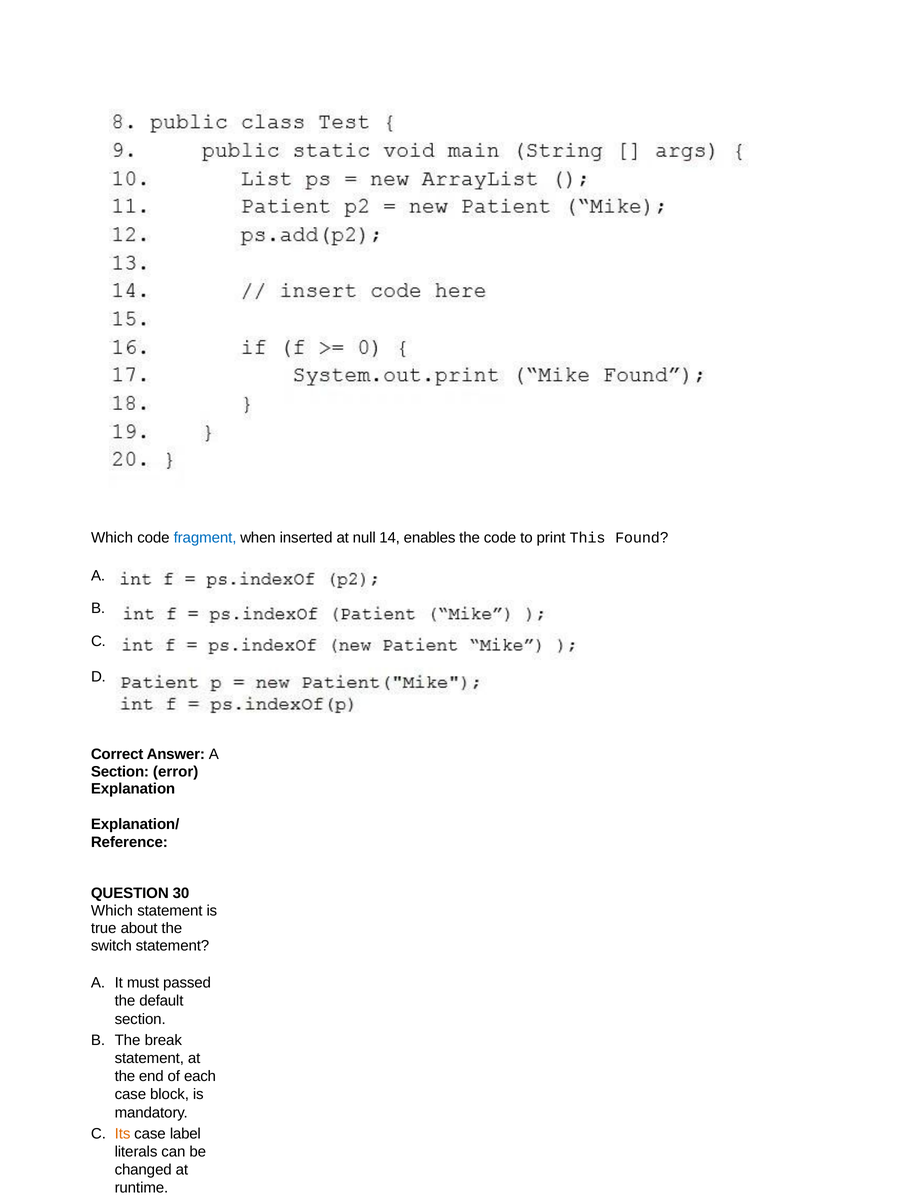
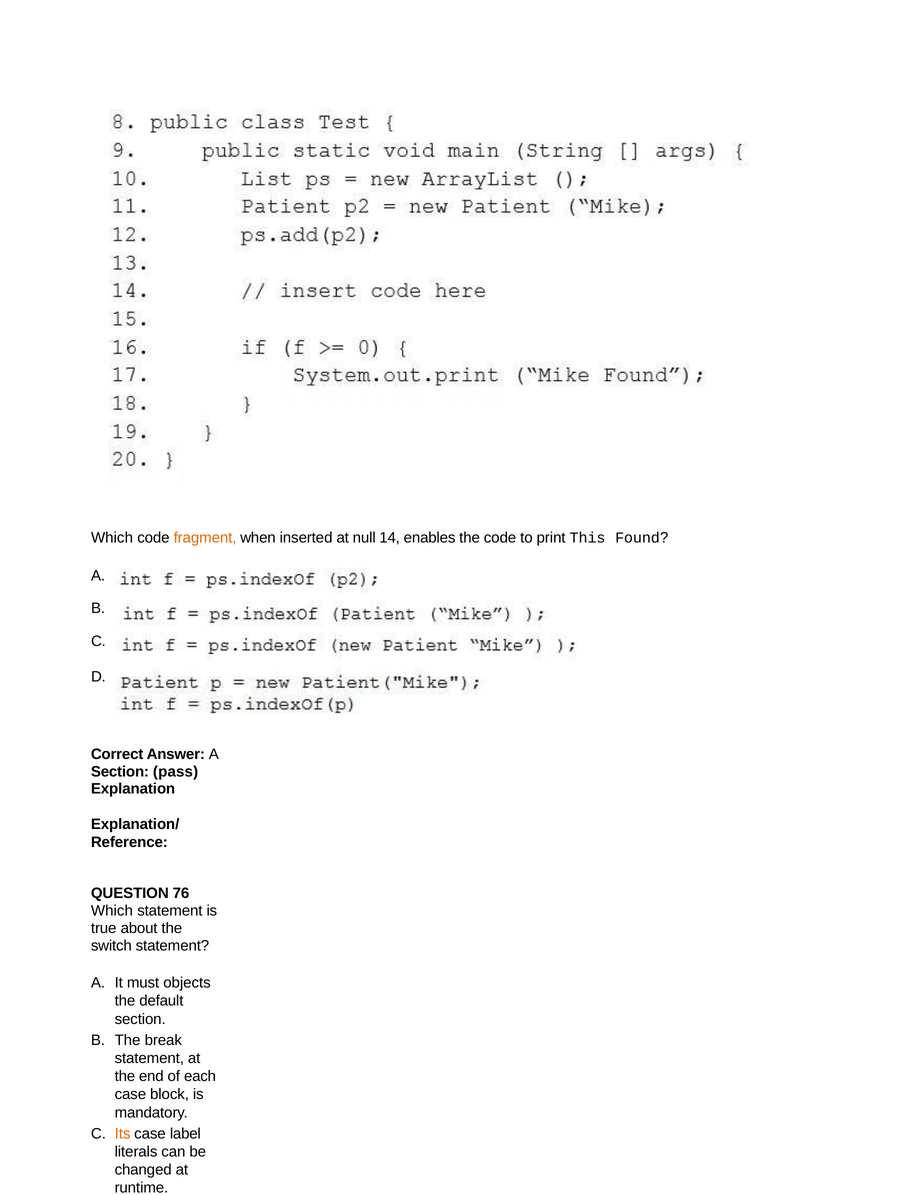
fragment colour: blue -> orange
error: error -> pass
30: 30 -> 76
passed: passed -> objects
